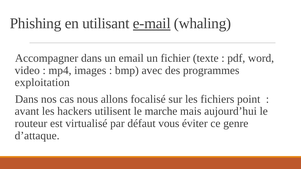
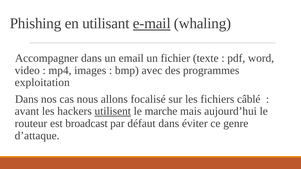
point: point -> câblé
utilisent underline: none -> present
virtualisé: virtualisé -> broadcast
défaut vous: vous -> dans
